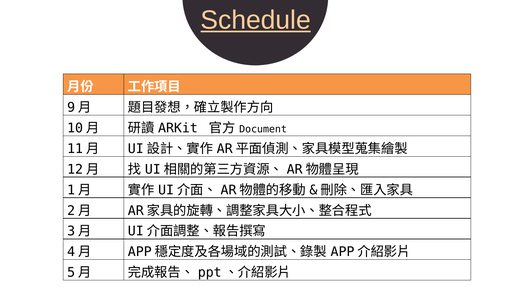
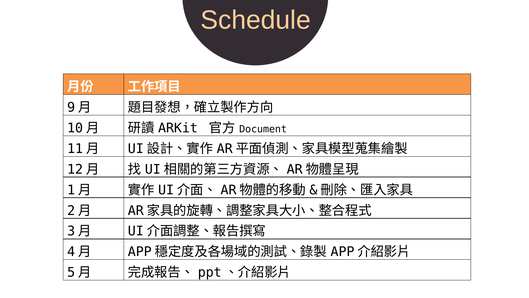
Schedule underline: present -> none
